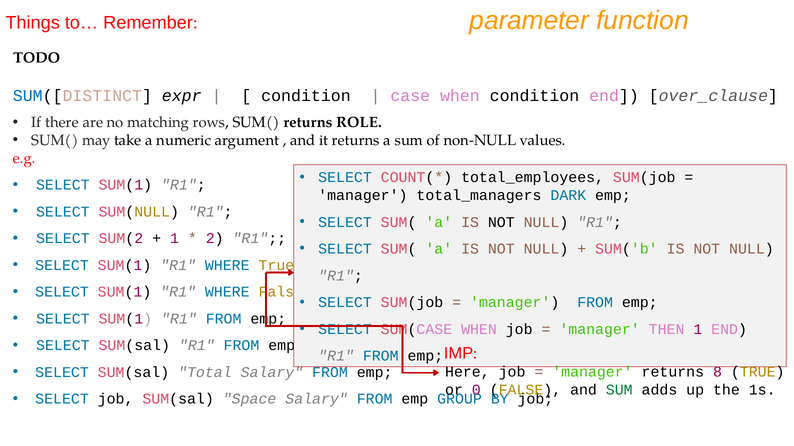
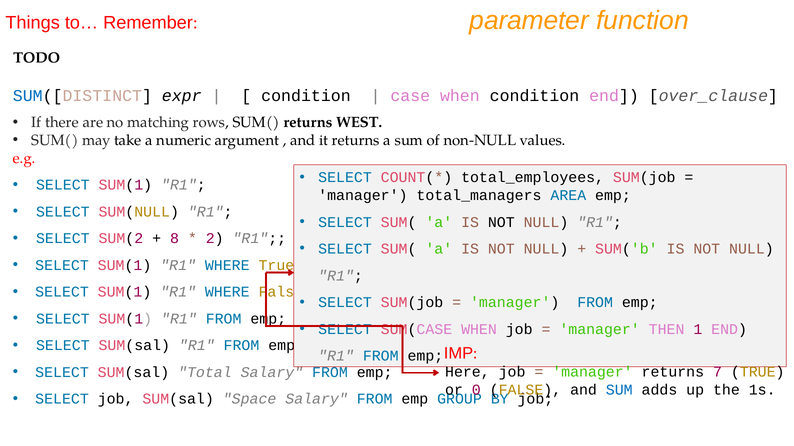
ROLE: ROLE -> WEST
DARK: DARK -> AREA
1 at (174, 239): 1 -> 8
8: 8 -> 7
SUM at (619, 390) colour: green -> blue
